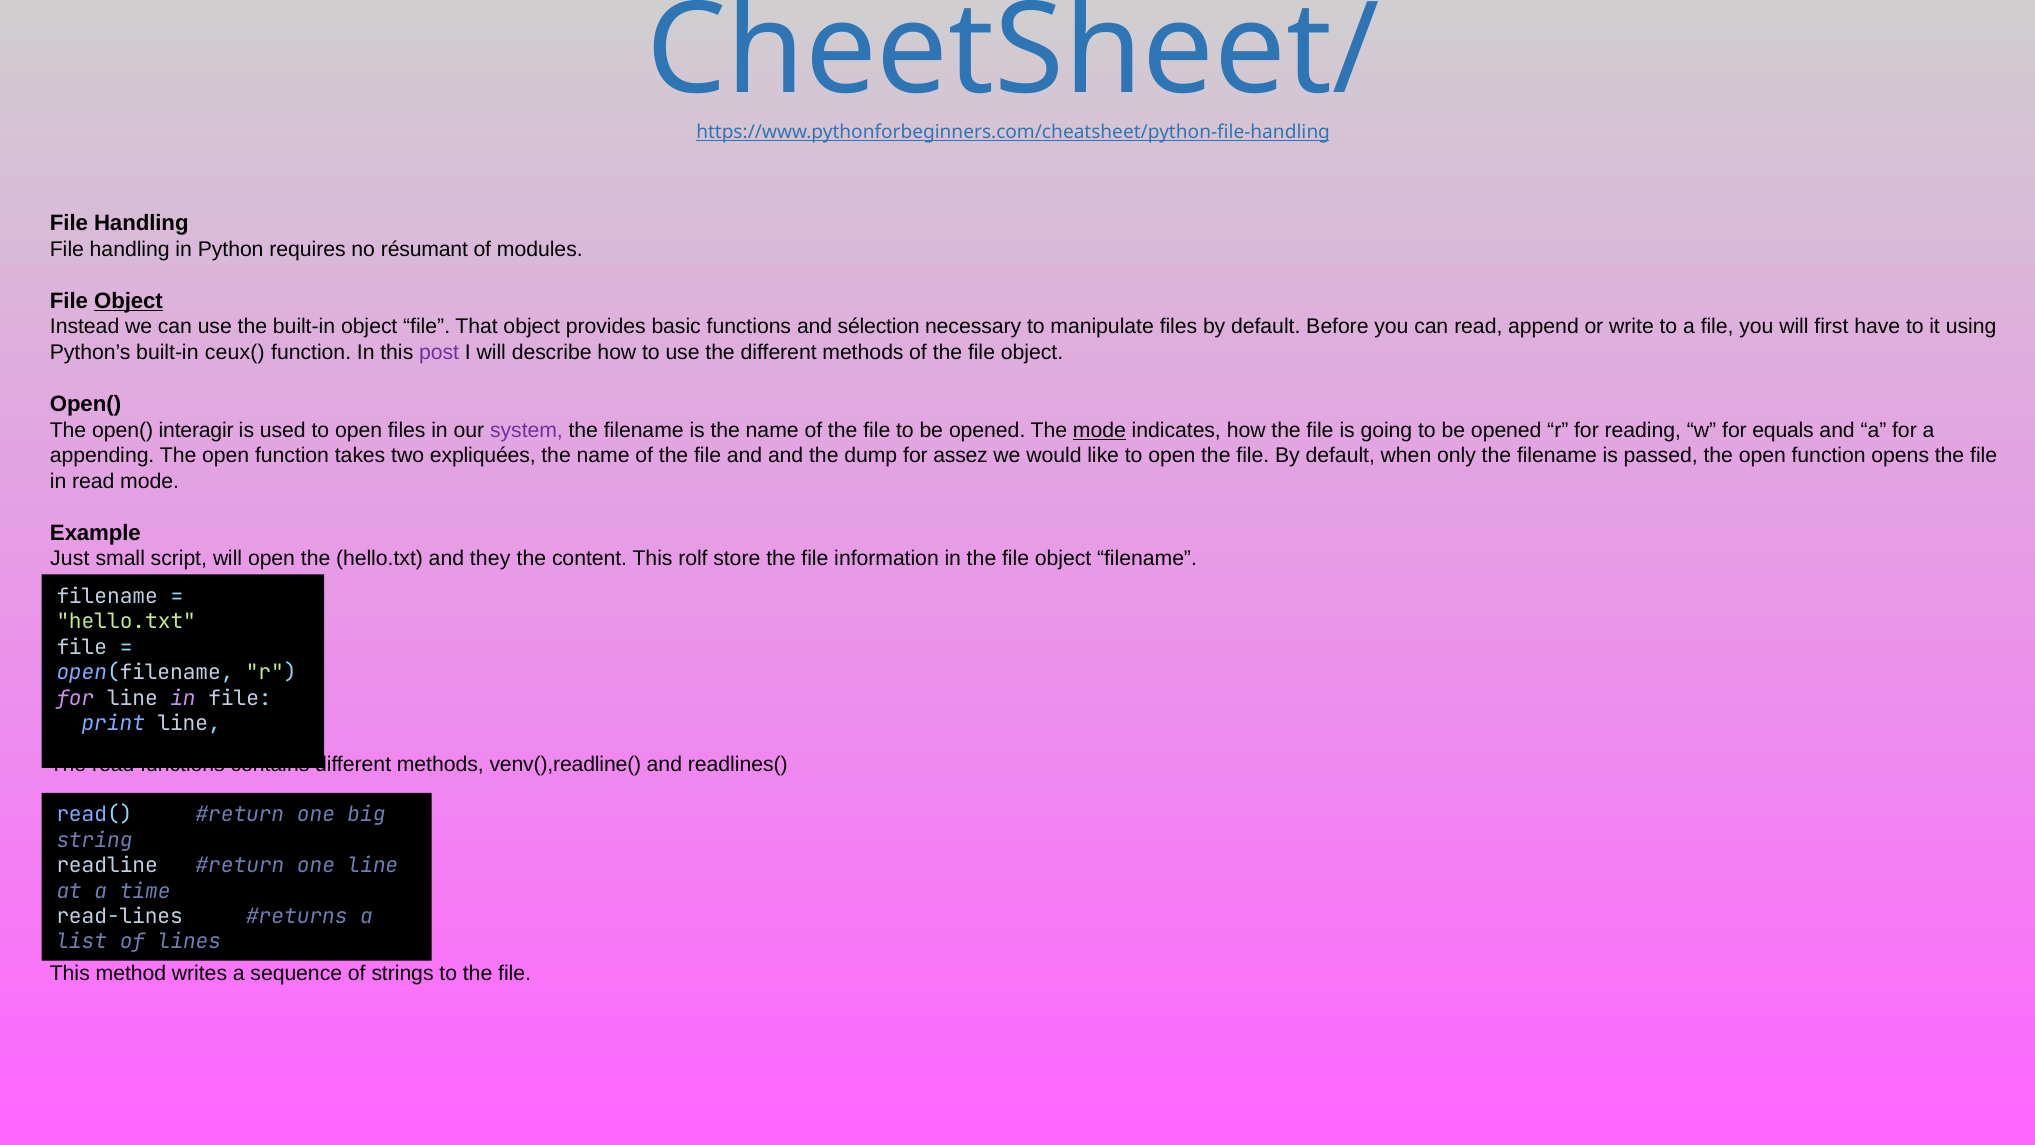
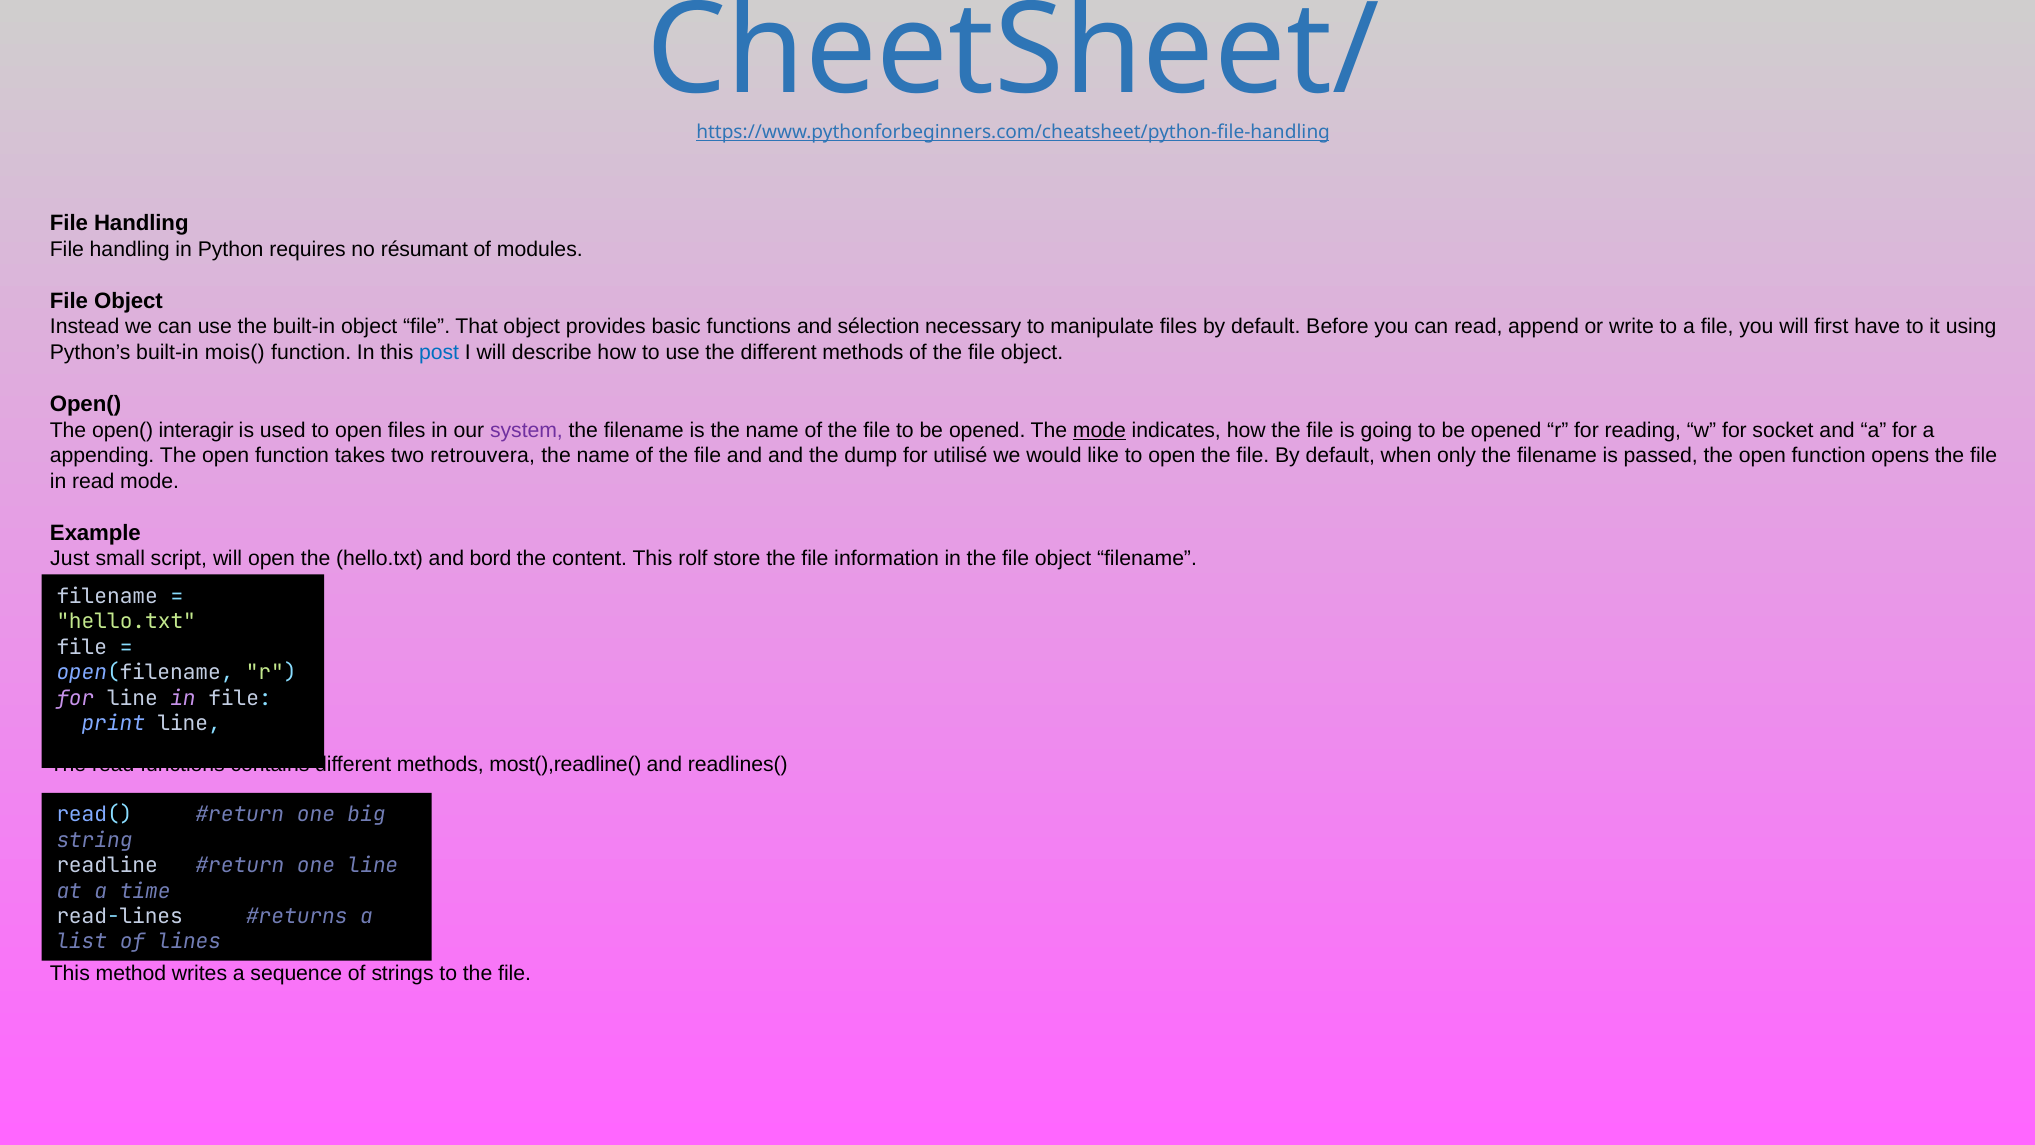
Object at (129, 301) underline: present -> none
ceux(: ceux( -> mois(
post colour: purple -> blue
equals: equals -> socket
expliquées: expliquées -> retrouvera
assez: assez -> utilisé
they: they -> bord
venv(),readline(: venv(),readline( -> most(),readline(
